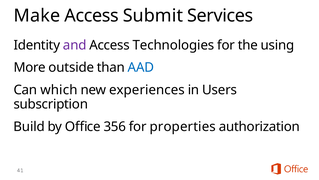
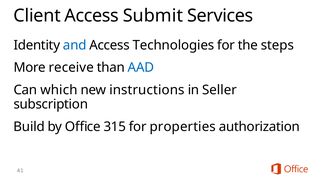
Make: Make -> Client
and colour: purple -> blue
using: using -> steps
outside: outside -> receive
experiences: experiences -> instructions
Users: Users -> Seller
356: 356 -> 315
